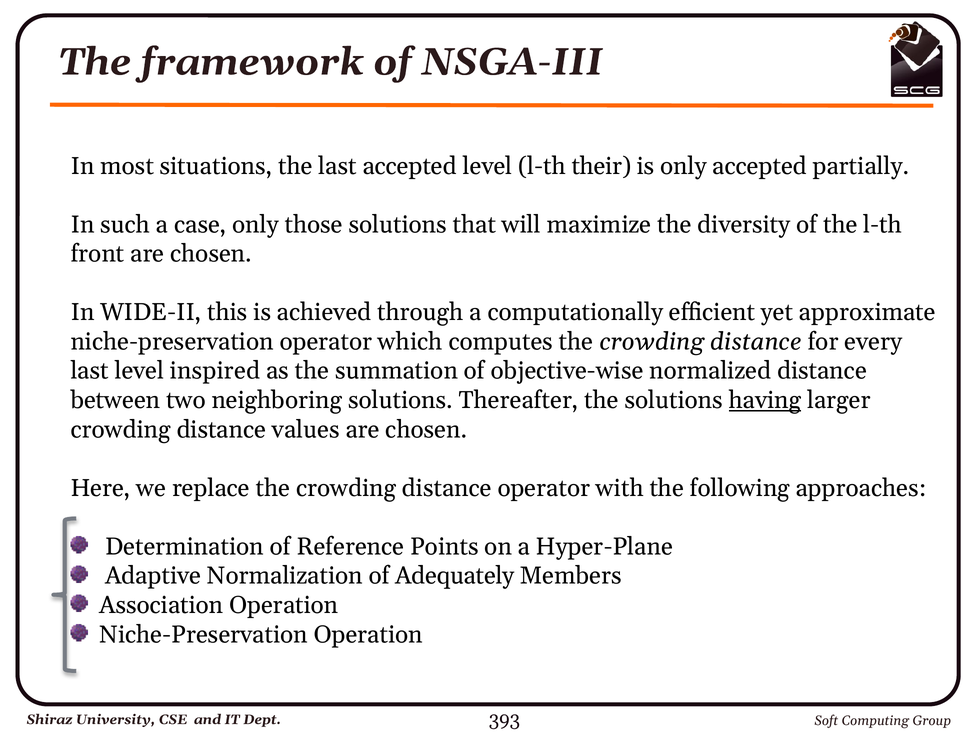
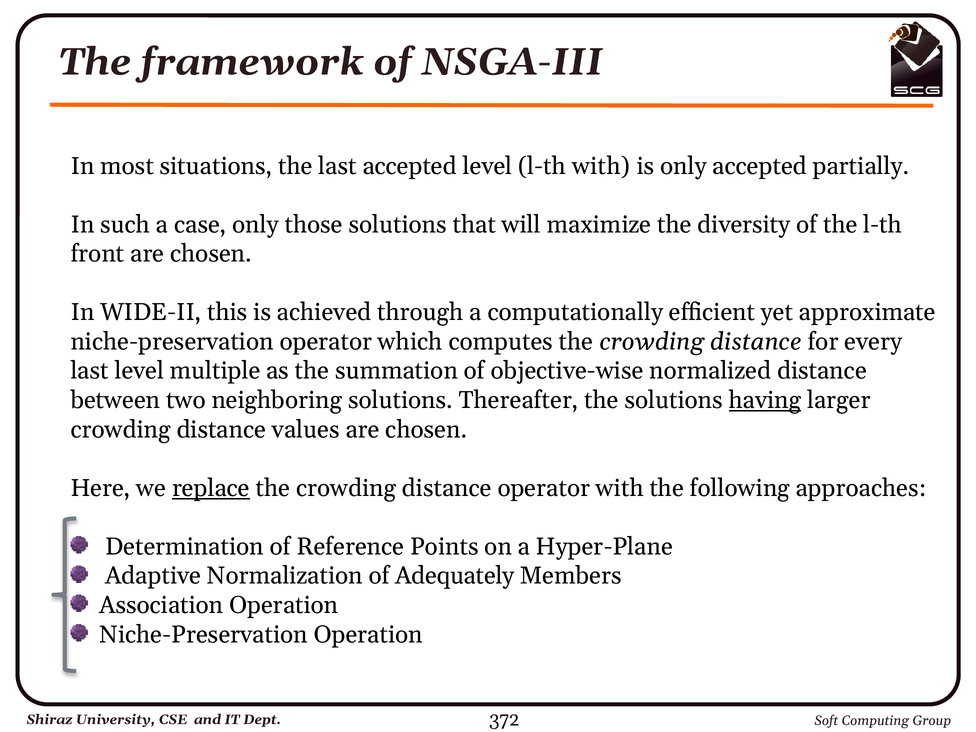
l-th their: their -> with
inspired: inspired -> multiple
replace underline: none -> present
393: 393 -> 372
